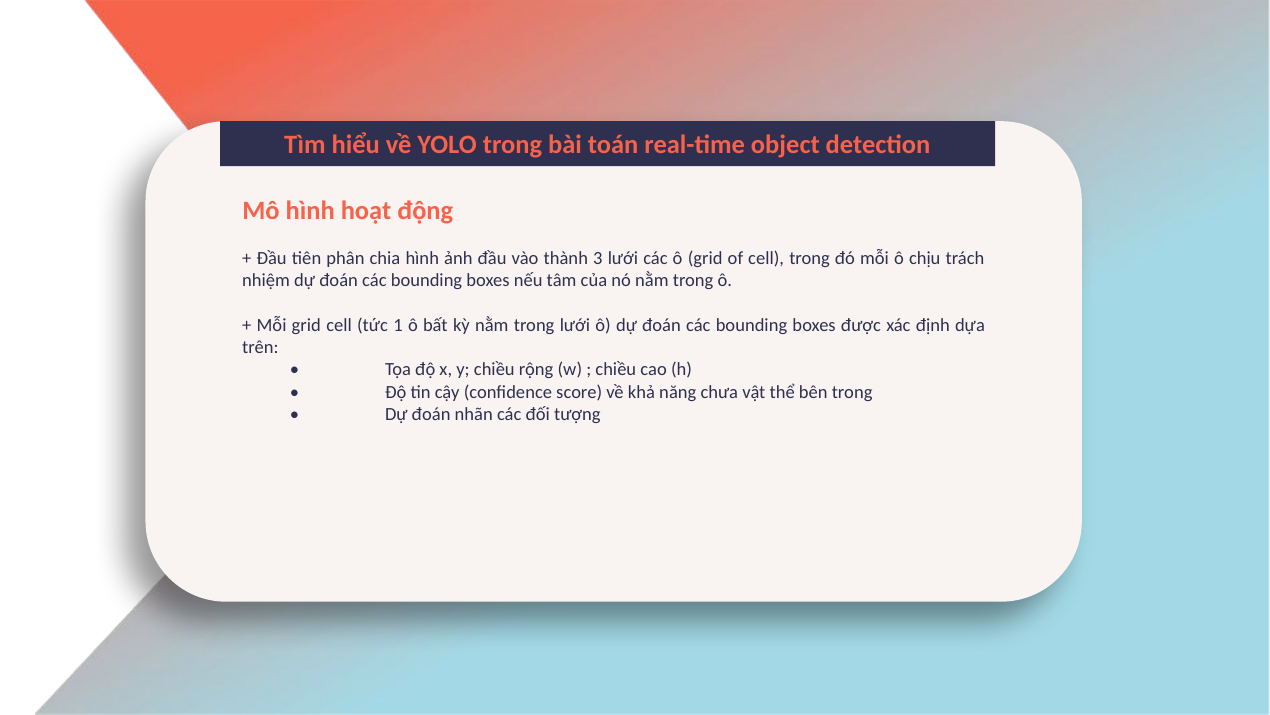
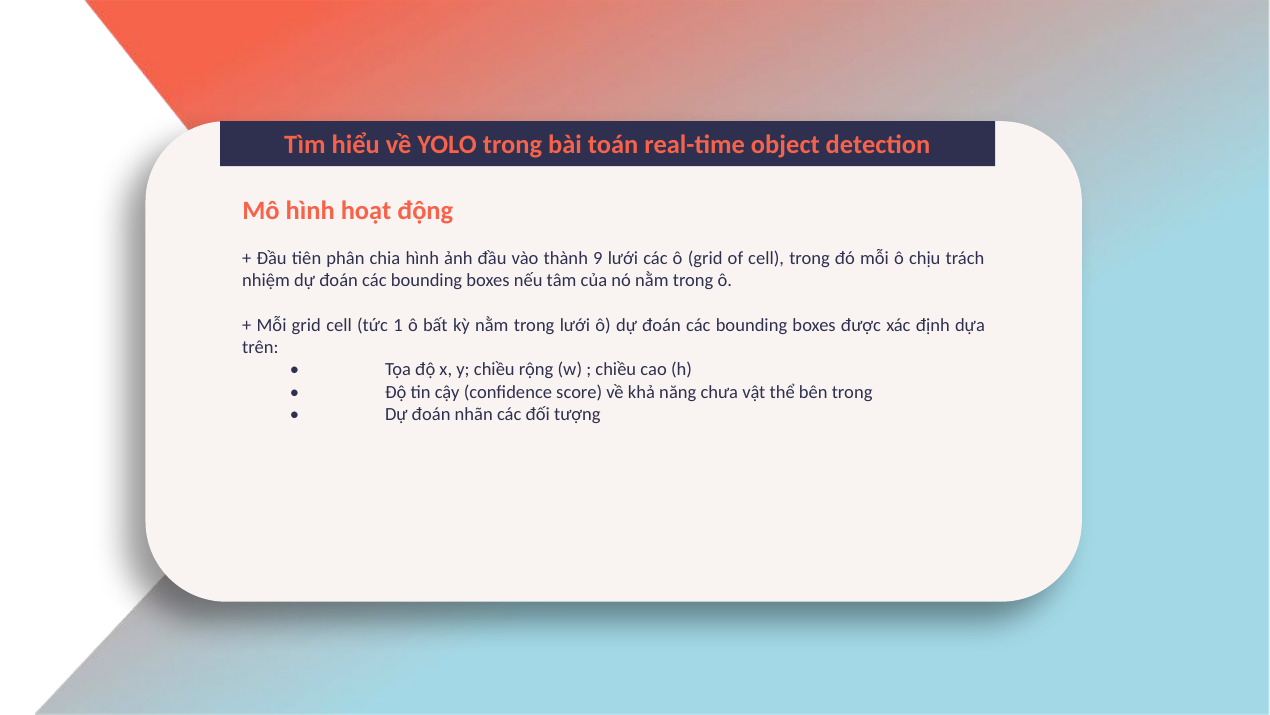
3: 3 -> 9
